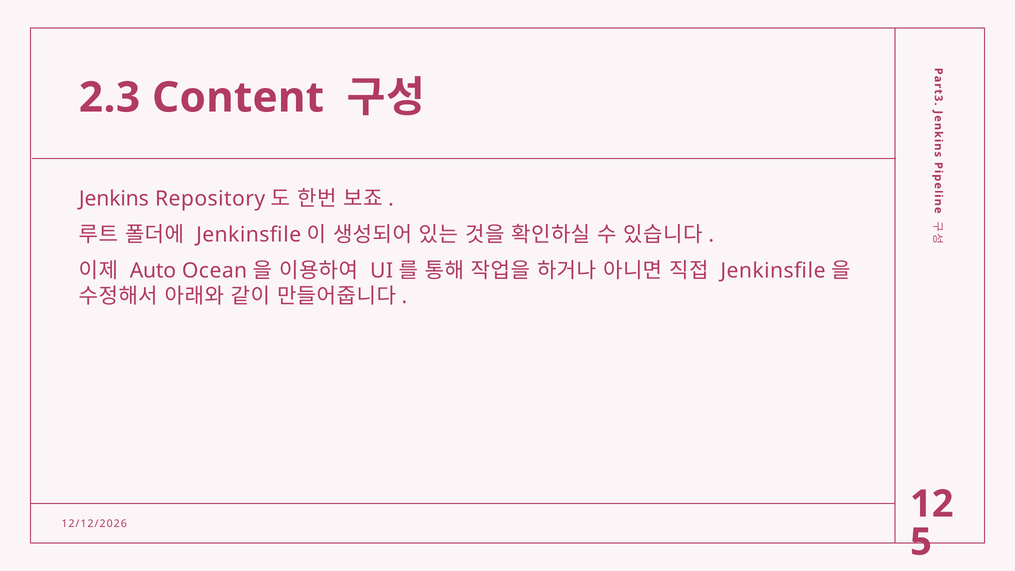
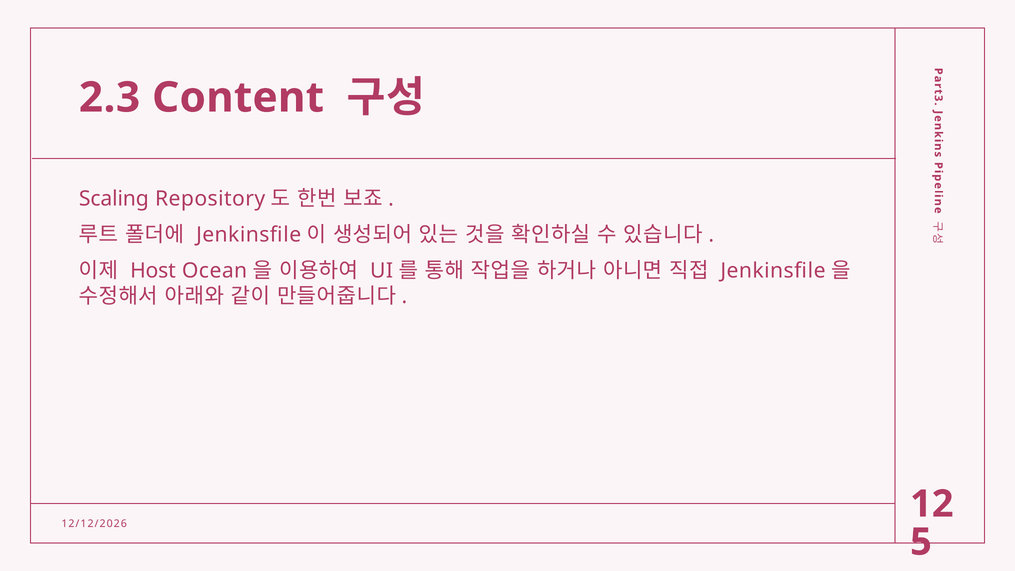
Jenkins: Jenkins -> Scaling
Auto: Auto -> Host
